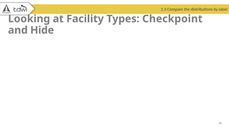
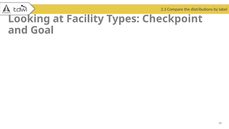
Hide: Hide -> Goal
